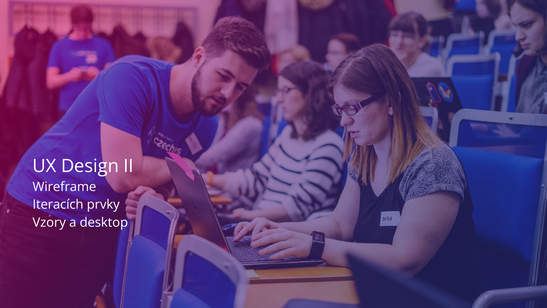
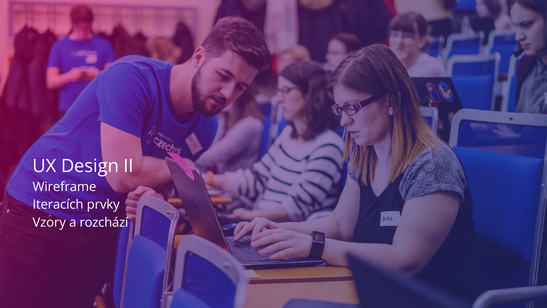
desktop: desktop -> rozchází
